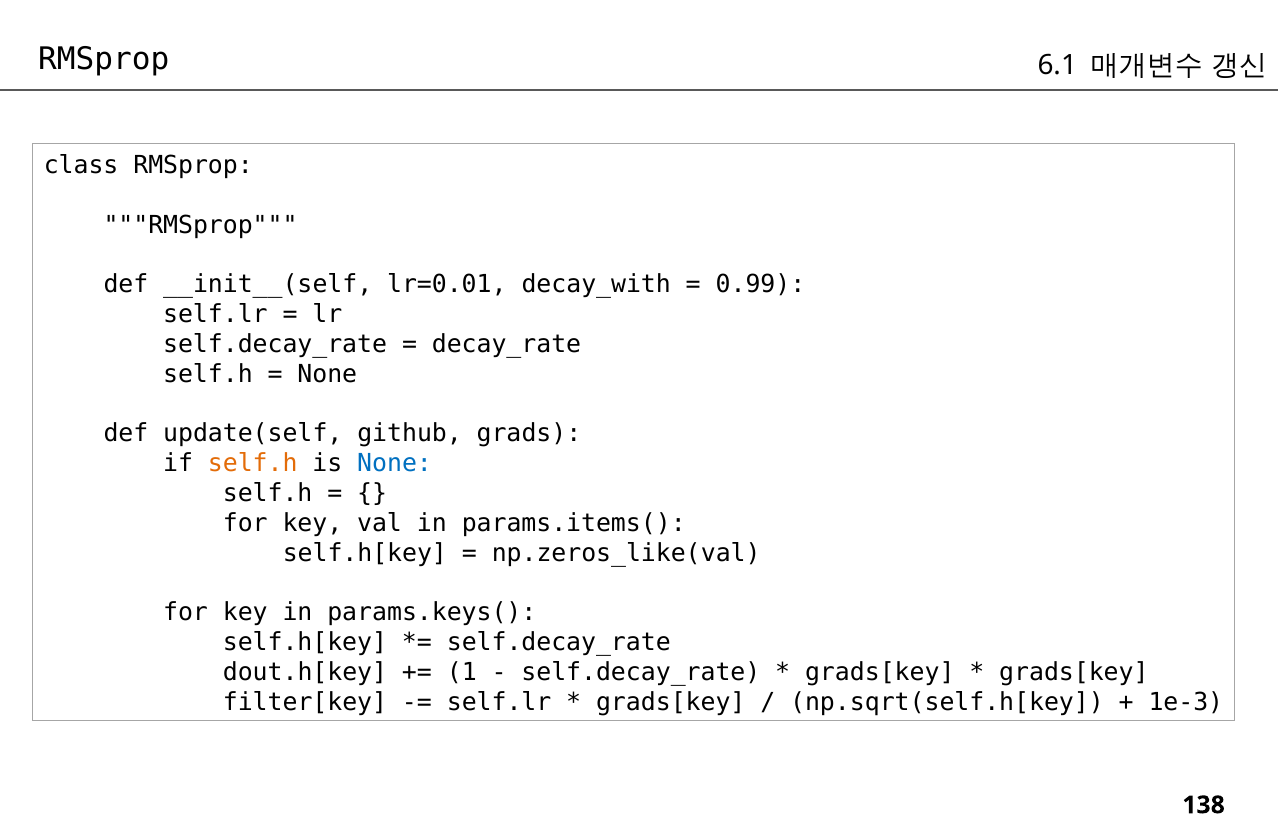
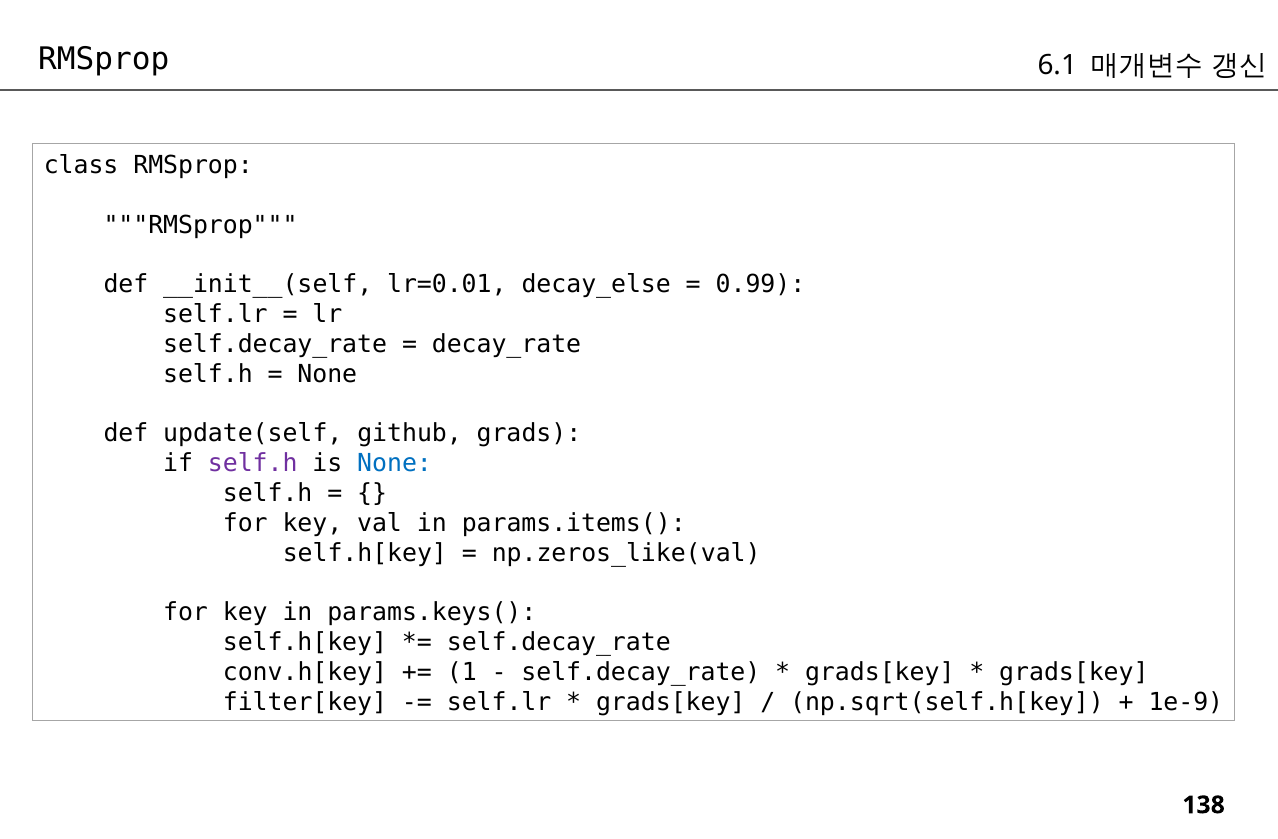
decay_with: decay_with -> decay_else
self.h at (253, 464) colour: orange -> purple
dout.h[key: dout.h[key -> conv.h[key
1e-3: 1e-3 -> 1e-9
